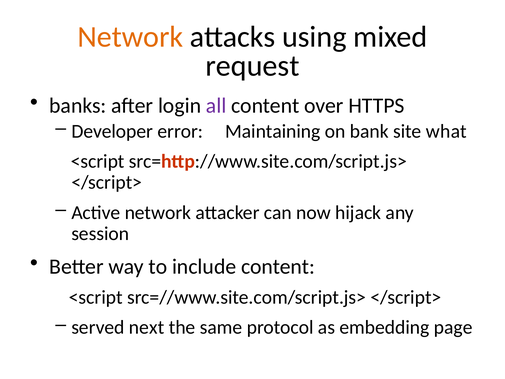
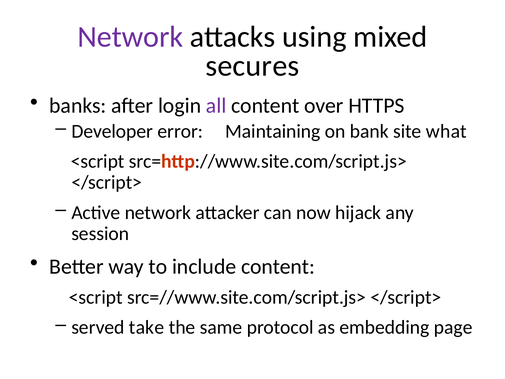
Network at (130, 37) colour: orange -> purple
request: request -> secures
next: next -> take
